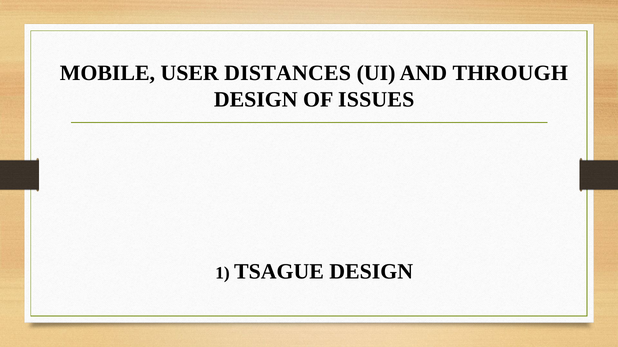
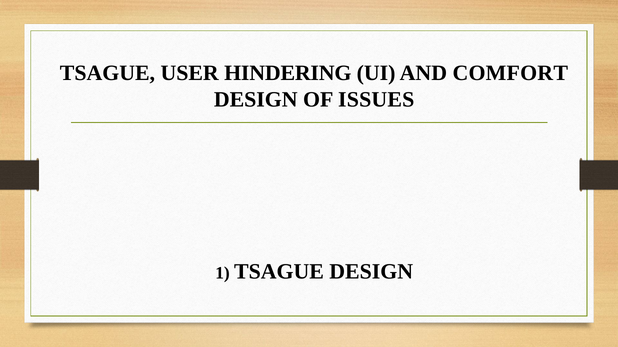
MOBILE at (107, 73): MOBILE -> TSAGUE
DISTANCES: DISTANCES -> HINDERING
THROUGH: THROUGH -> COMFORT
